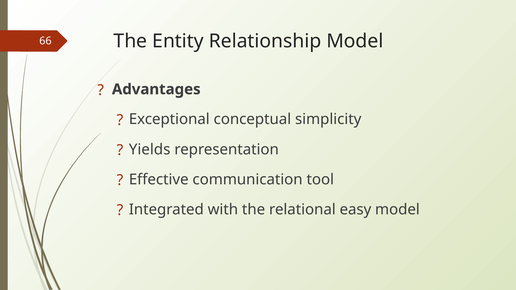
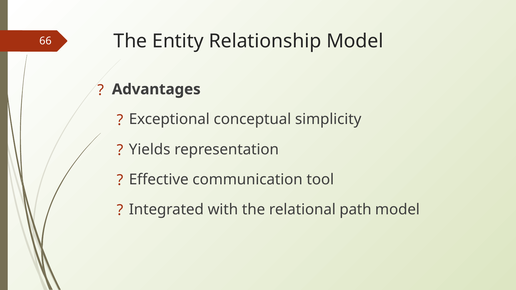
easy: easy -> path
